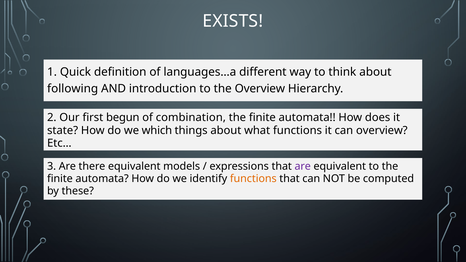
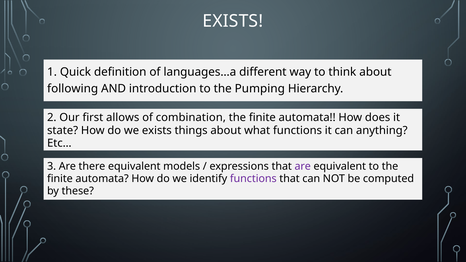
the Overview: Overview -> Pumping
begun: begun -> allows
we which: which -> exists
can overview: overview -> anything
functions at (253, 179) colour: orange -> purple
